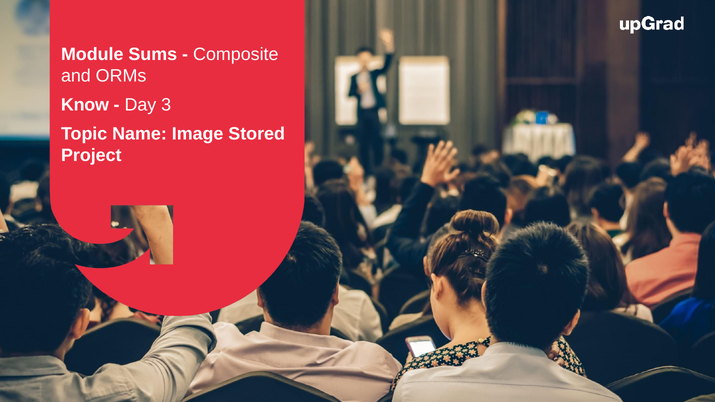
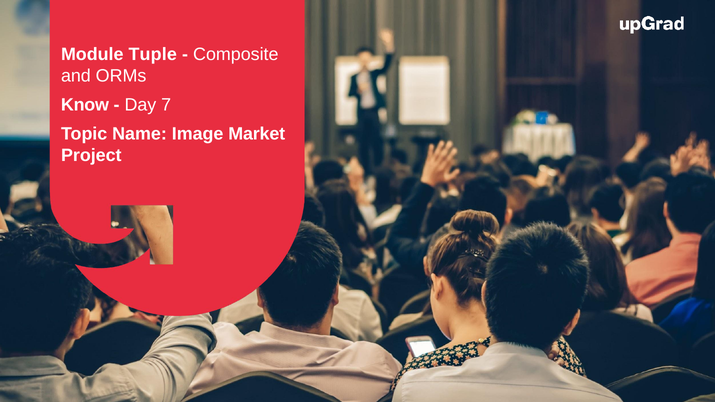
Sums: Sums -> Tuple
3: 3 -> 7
Stored: Stored -> Market
